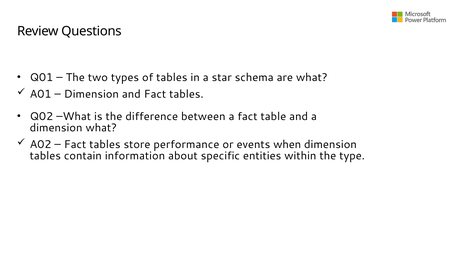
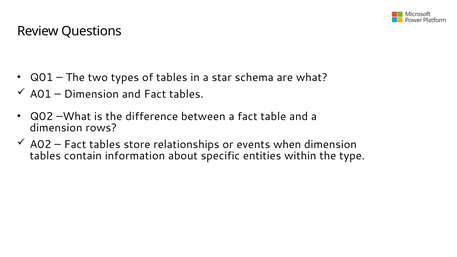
dimension what: what -> rows
performance: performance -> relationships
